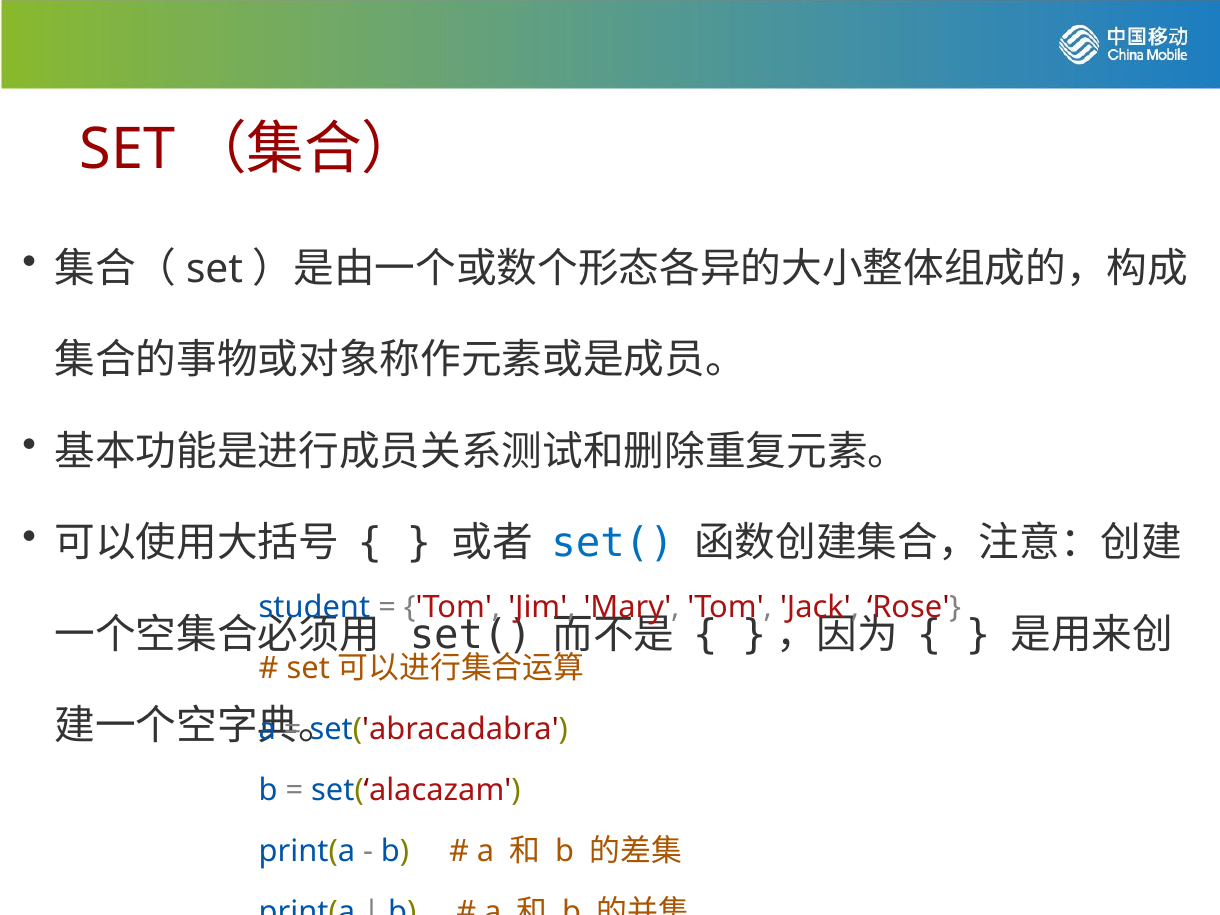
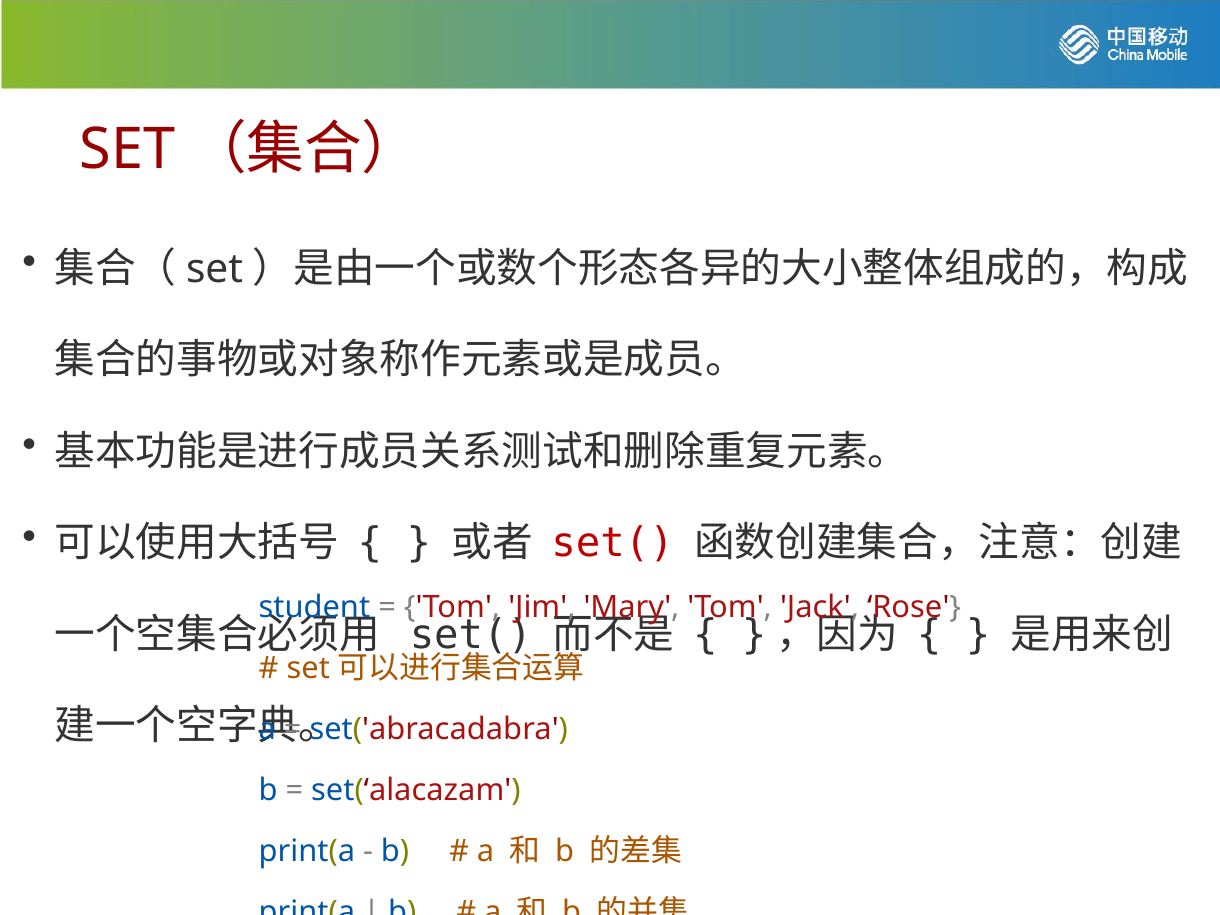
set( at (613, 543) colour: blue -> red
